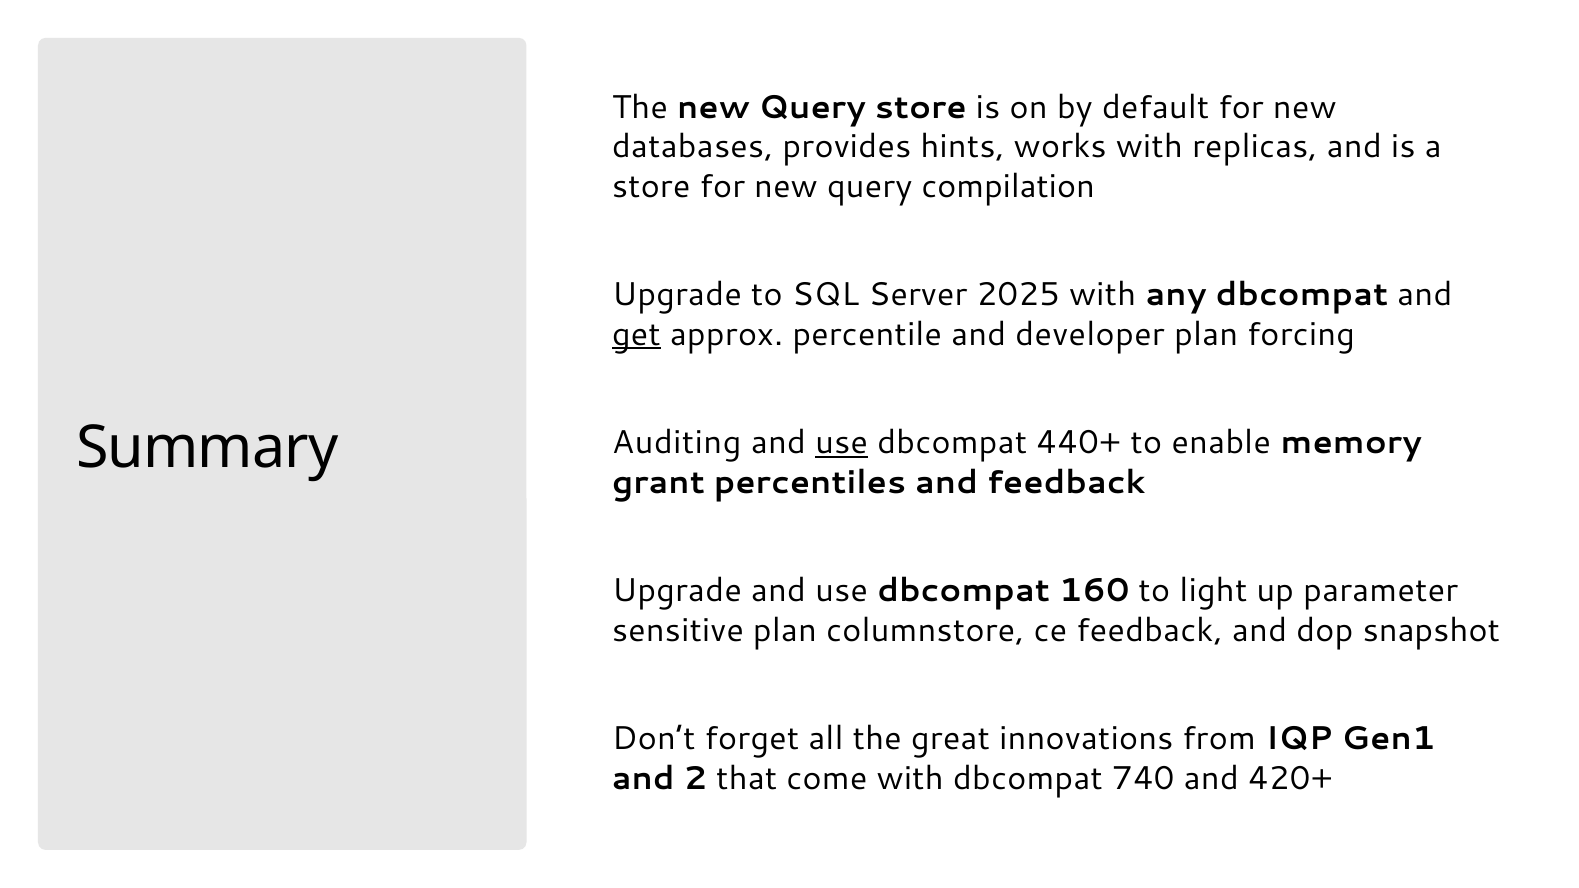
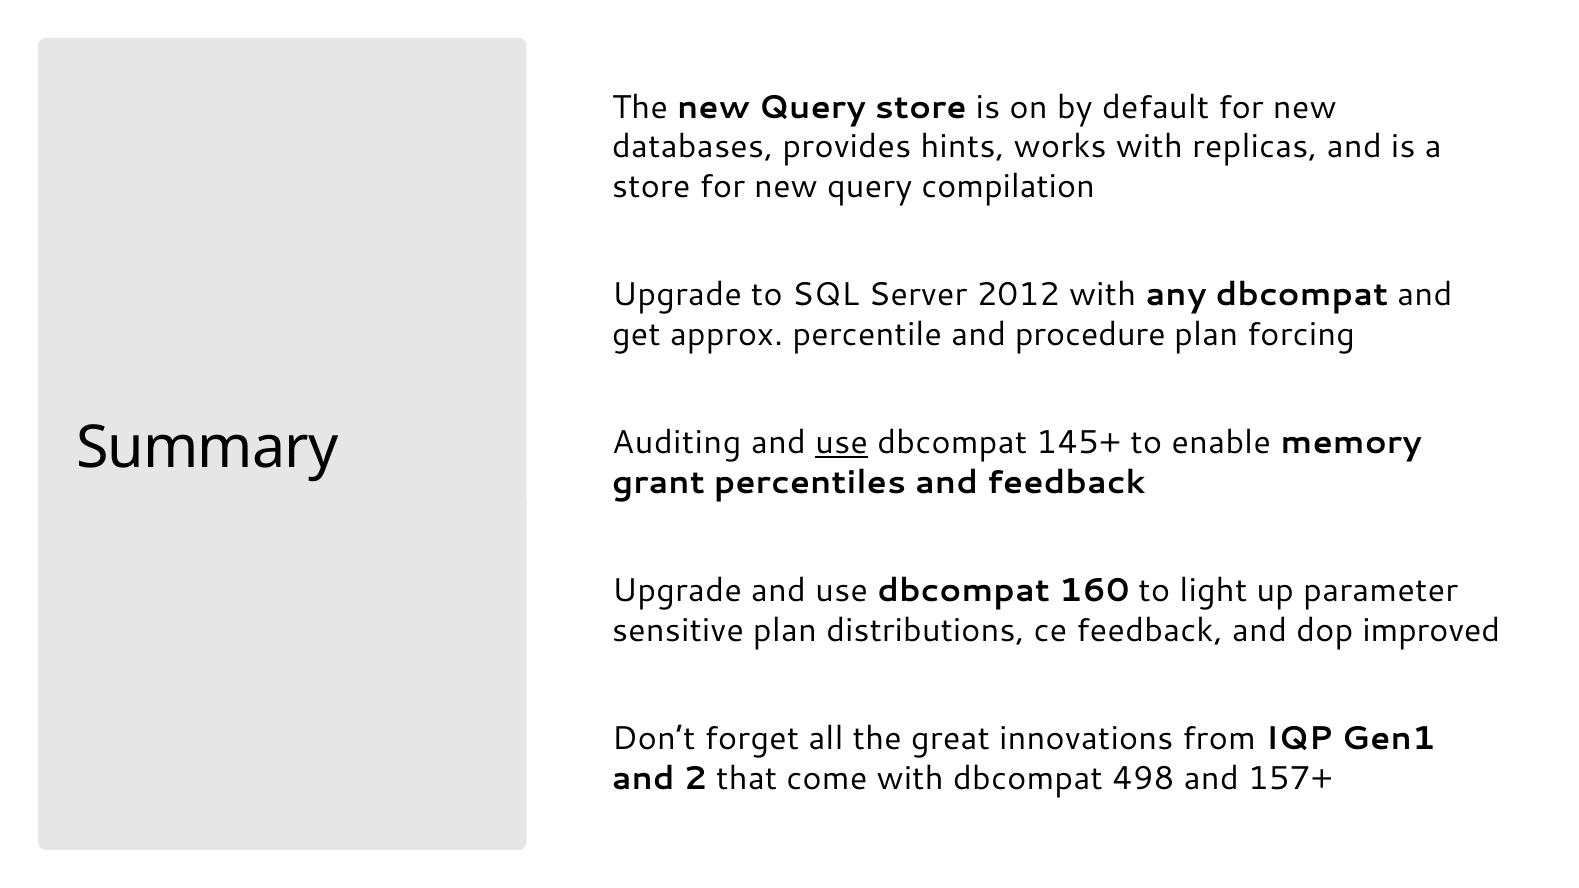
2025: 2025 -> 2012
get underline: present -> none
developer: developer -> procedure
440+: 440+ -> 145+
columnstore: columnstore -> distributions
snapshot: snapshot -> improved
740: 740 -> 498
420+: 420+ -> 157+
